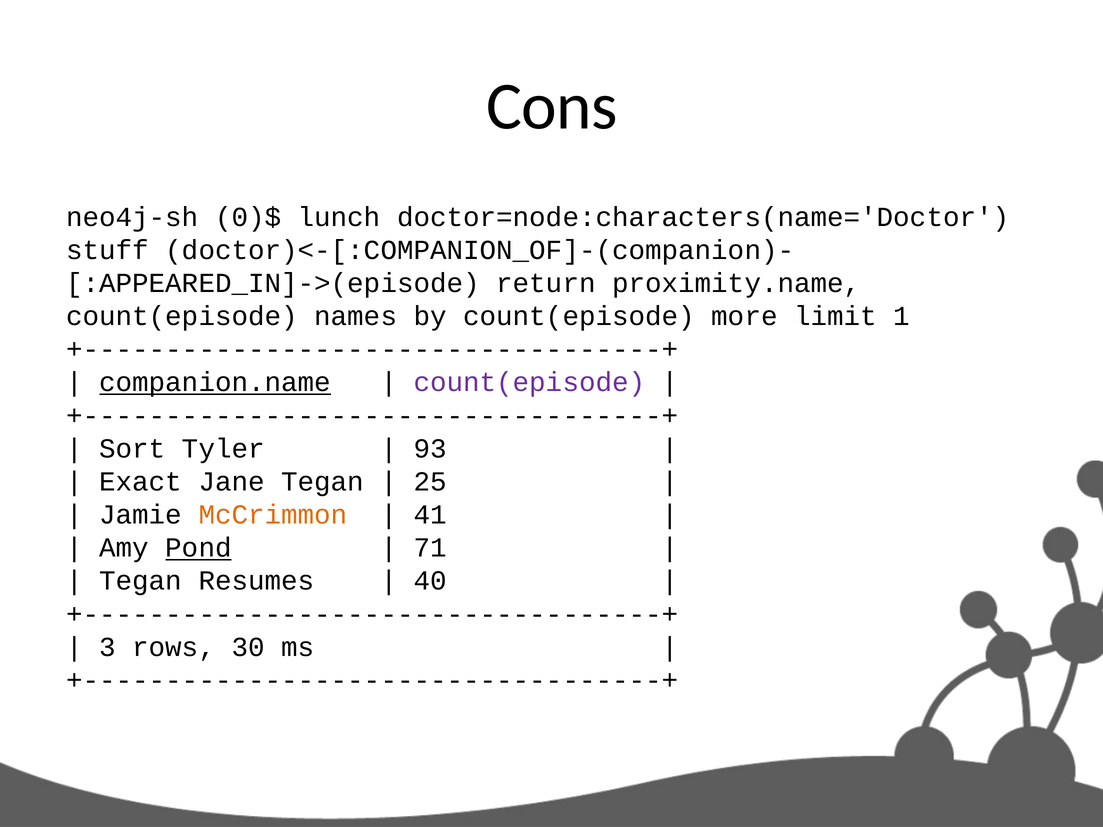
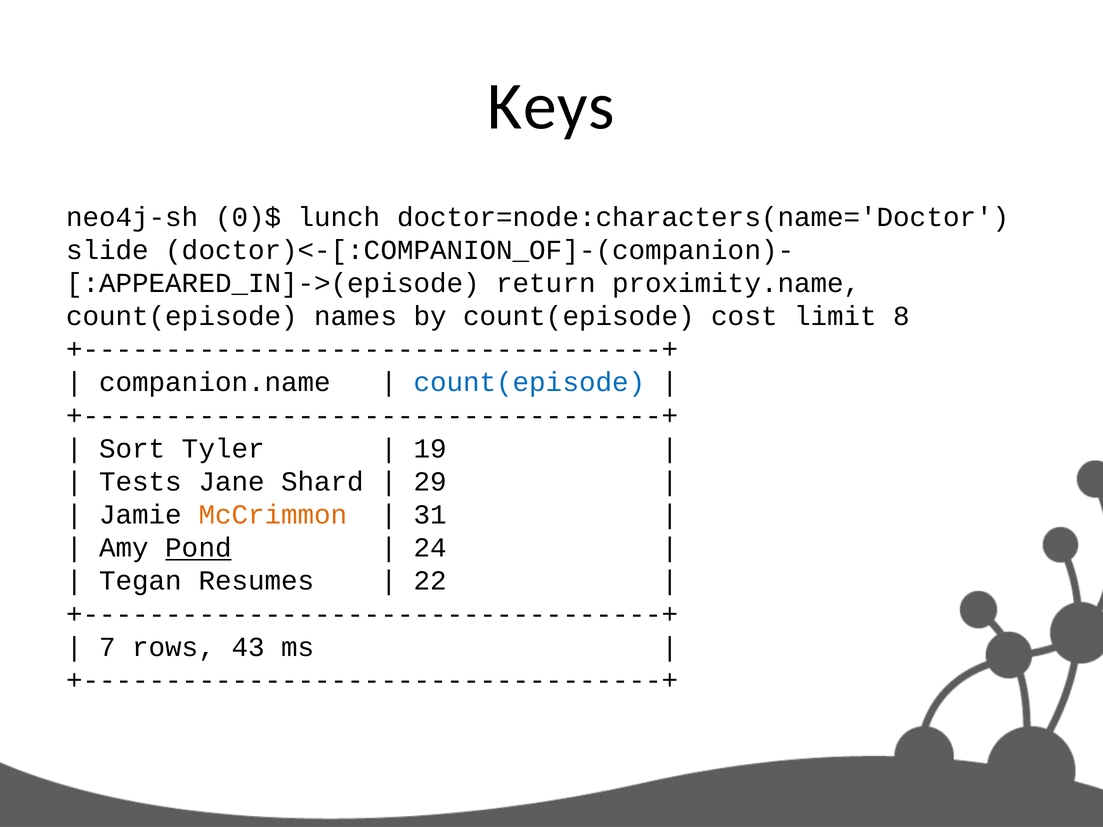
Cons: Cons -> Keys
stuff: stuff -> slide
more: more -> cost
1: 1 -> 8
companion.name underline: present -> none
count(episode at (529, 382) colour: purple -> blue
93: 93 -> 19
Exact: Exact -> Tests
Jane Tegan: Tegan -> Shard
25: 25 -> 29
41: 41 -> 31
71: 71 -> 24
40: 40 -> 22
3: 3 -> 7
30: 30 -> 43
